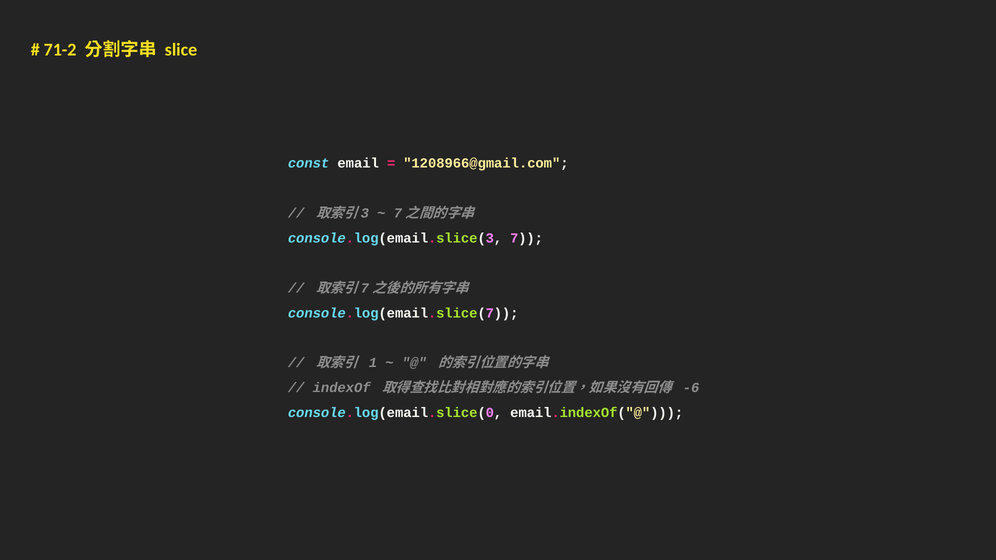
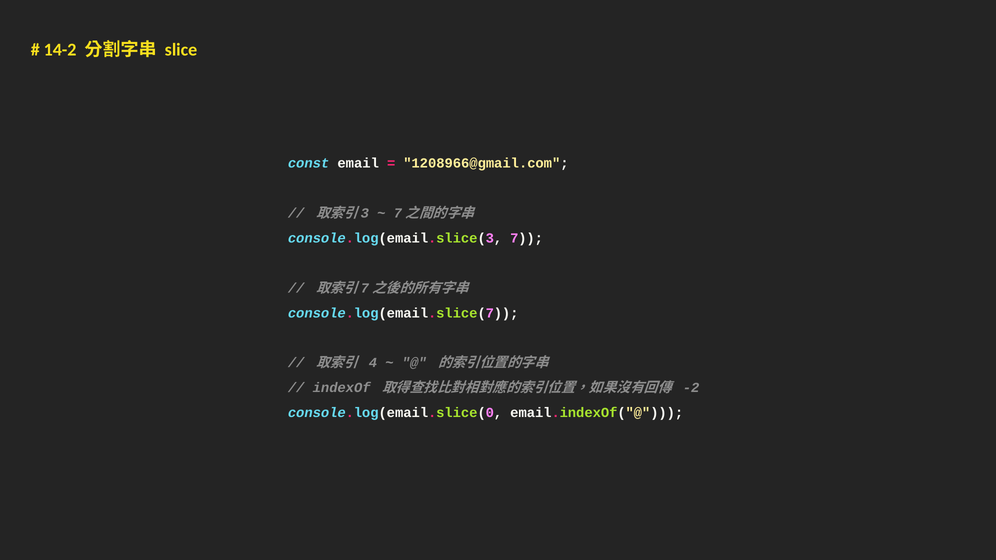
71-2: 71-2 -> 14-2
1: 1 -> 4
-6: -6 -> -2
